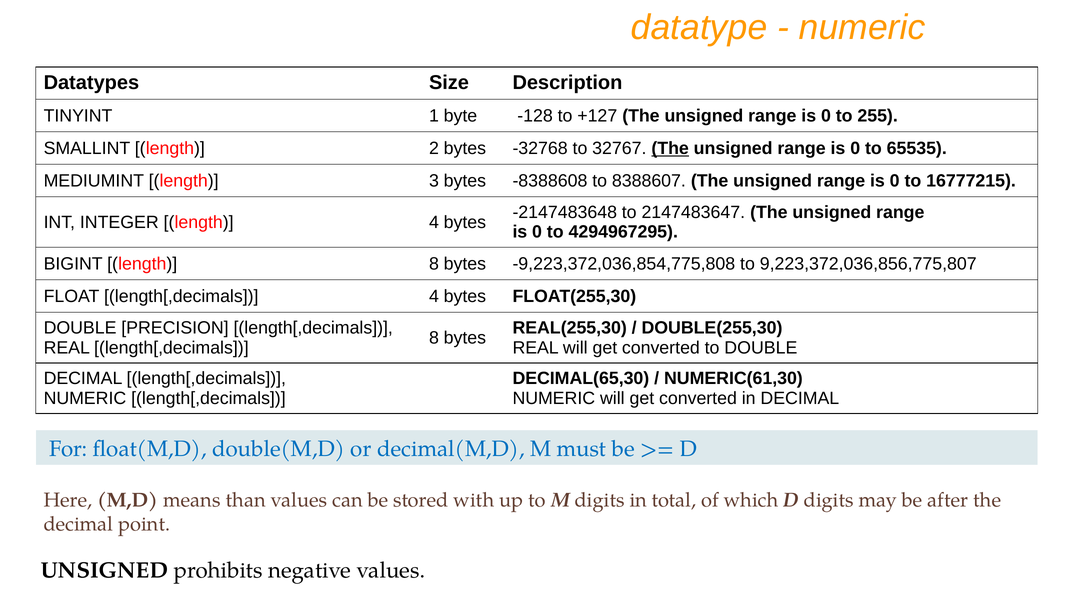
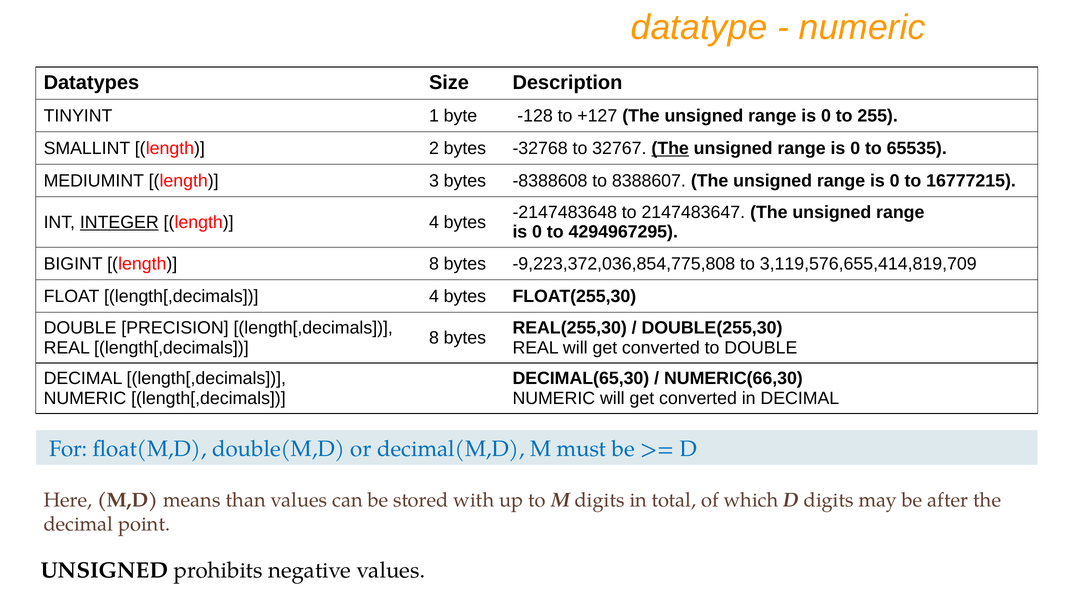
INTEGER underline: none -> present
9,223,372,036,856,775,807: 9,223,372,036,856,775,807 -> 3,119,576,655,414,819,709
NUMERIC(61,30: NUMERIC(61,30 -> NUMERIC(66,30
